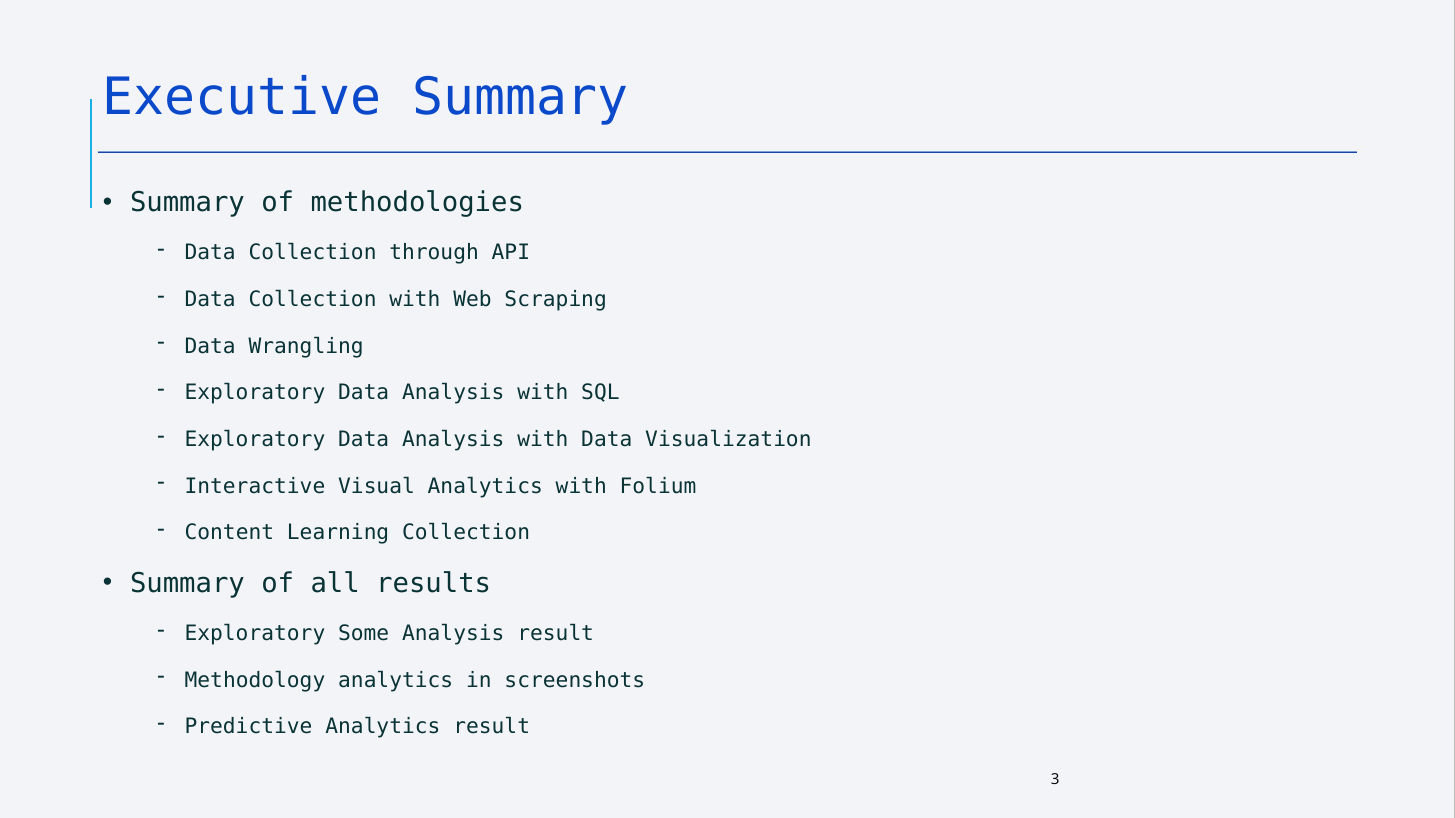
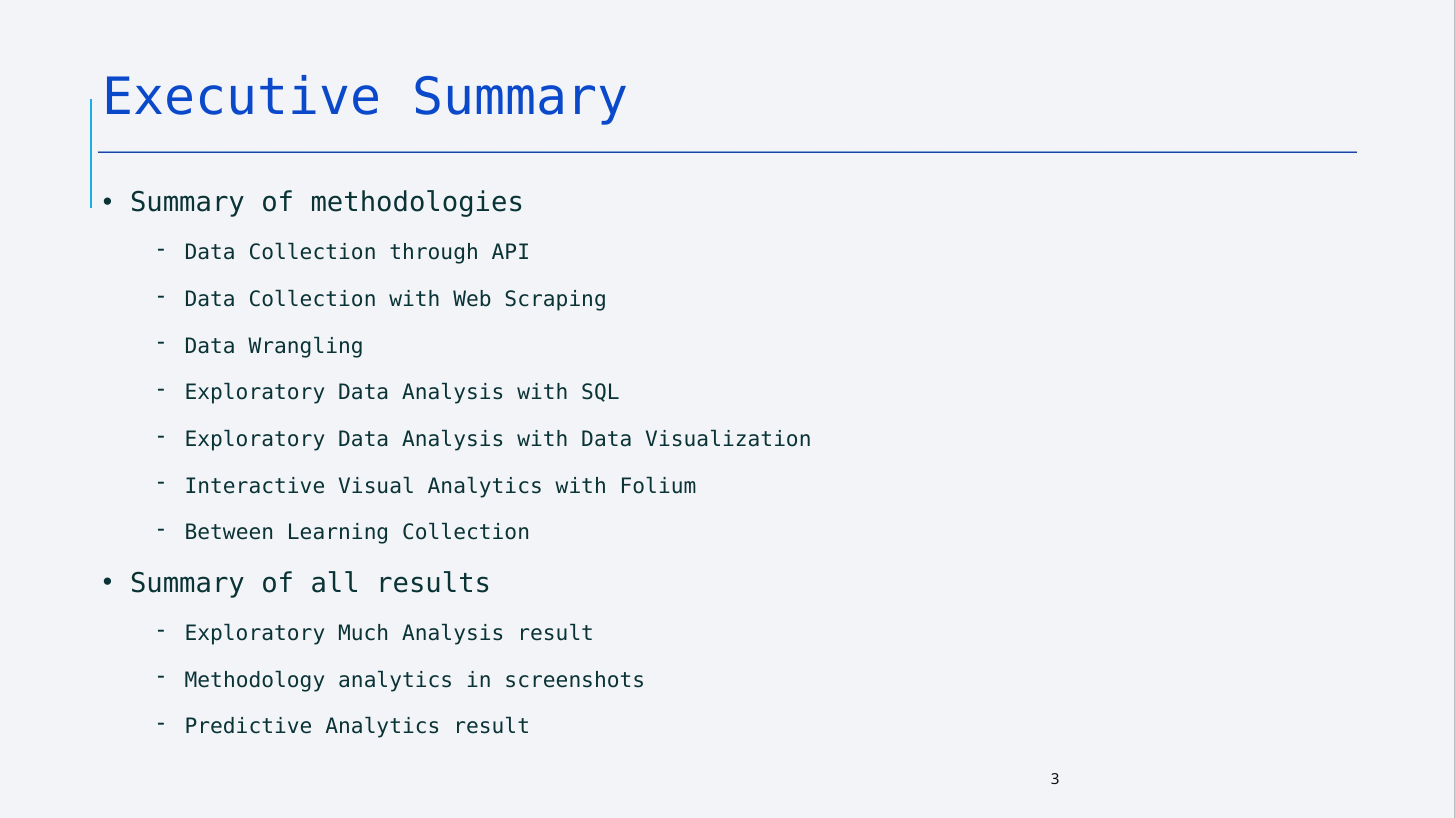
Content: Content -> Between
Some: Some -> Much
